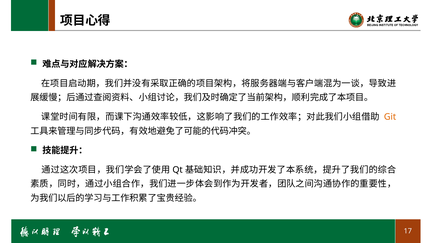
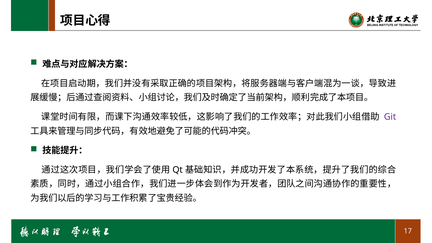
Git colour: orange -> purple
